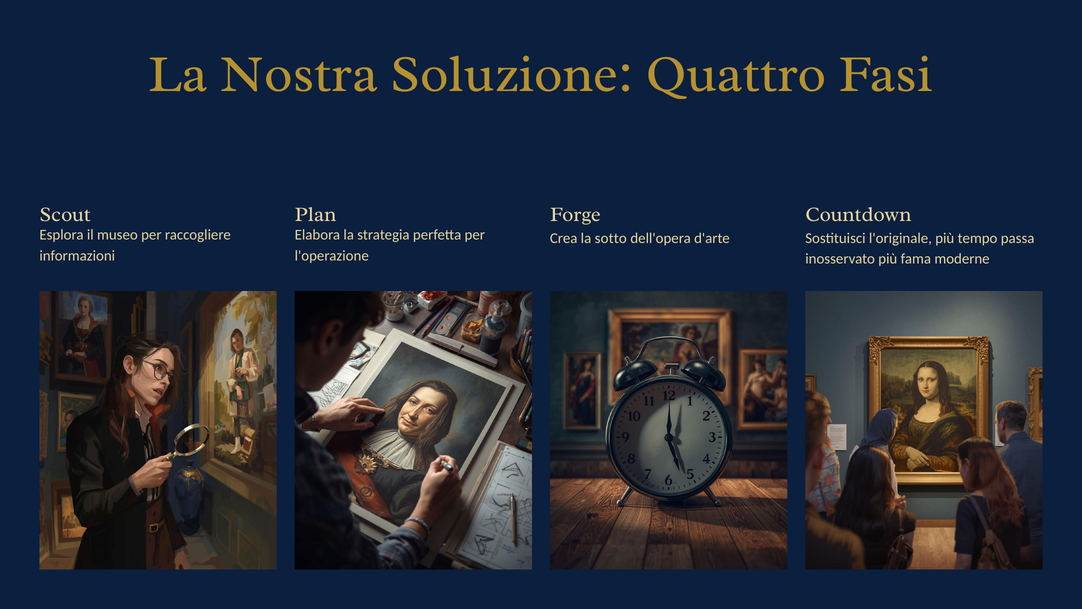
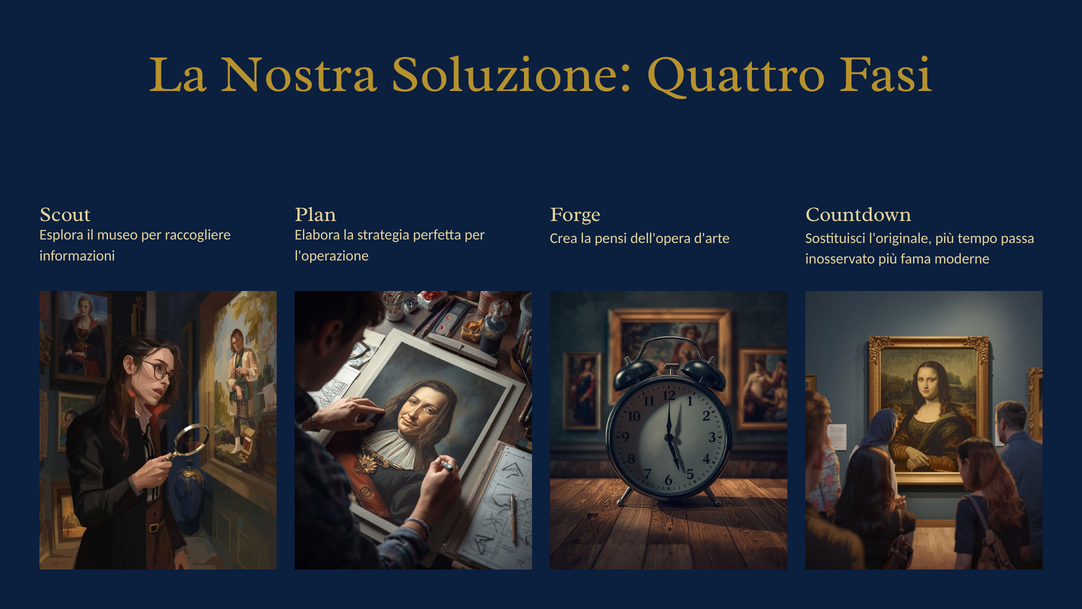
sotto: sotto -> pensi
